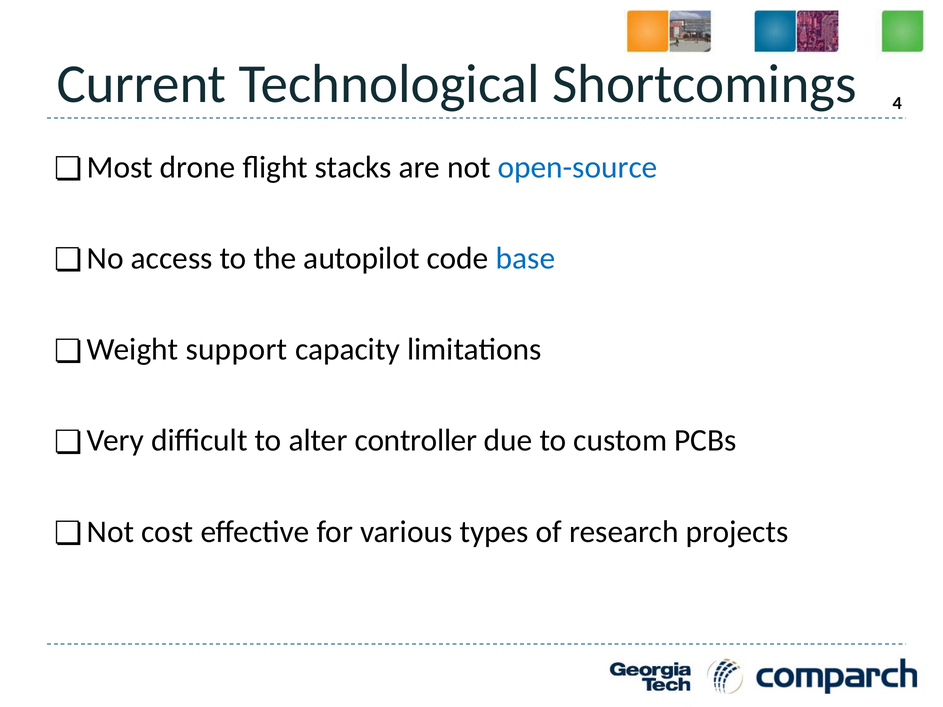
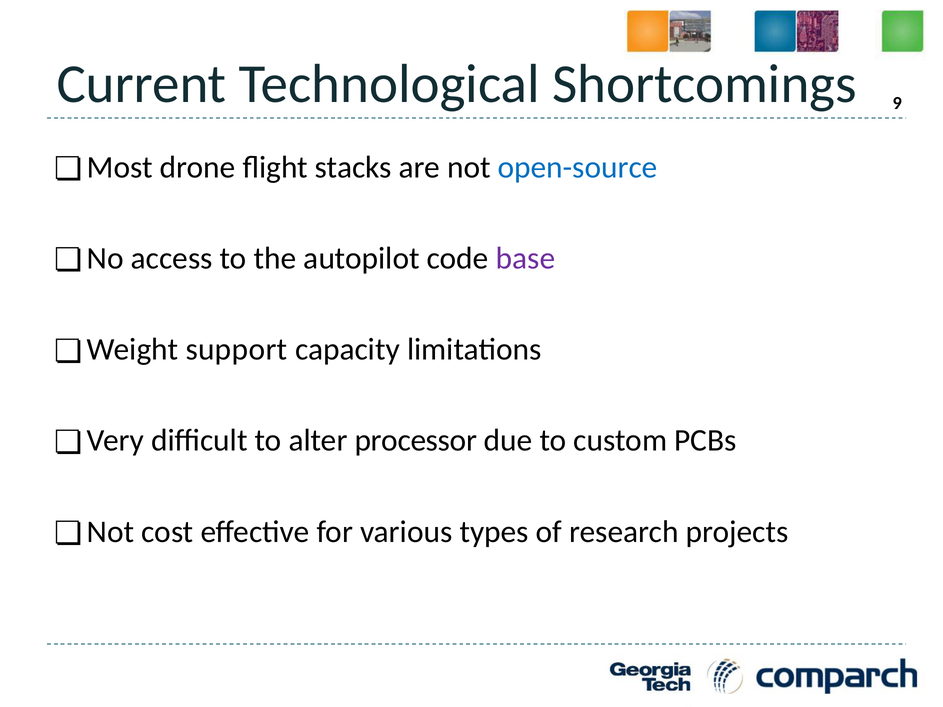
4: 4 -> 9
base colour: blue -> purple
controller: controller -> processor
